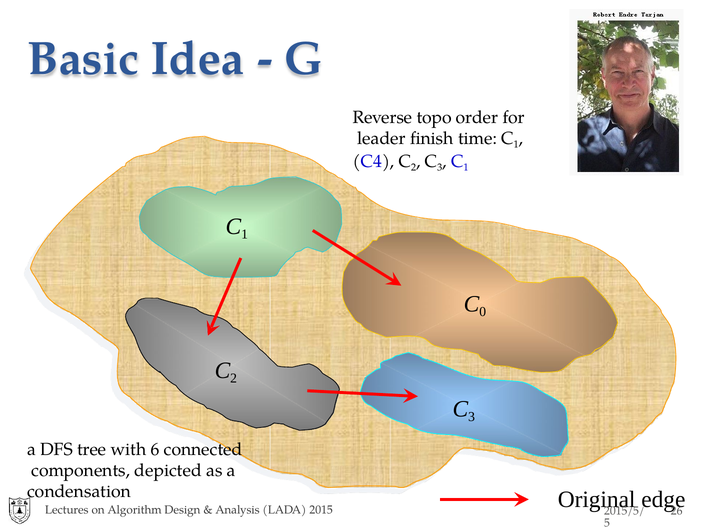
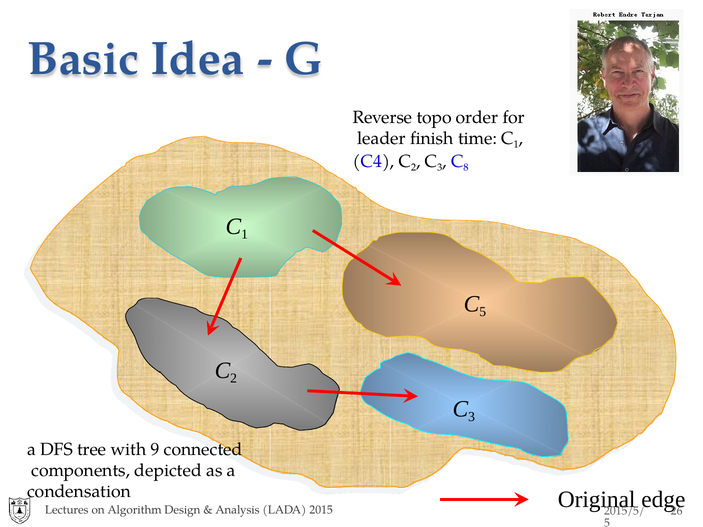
1 at (466, 167): 1 -> 8
0 at (483, 312): 0 -> 5
6: 6 -> 9
